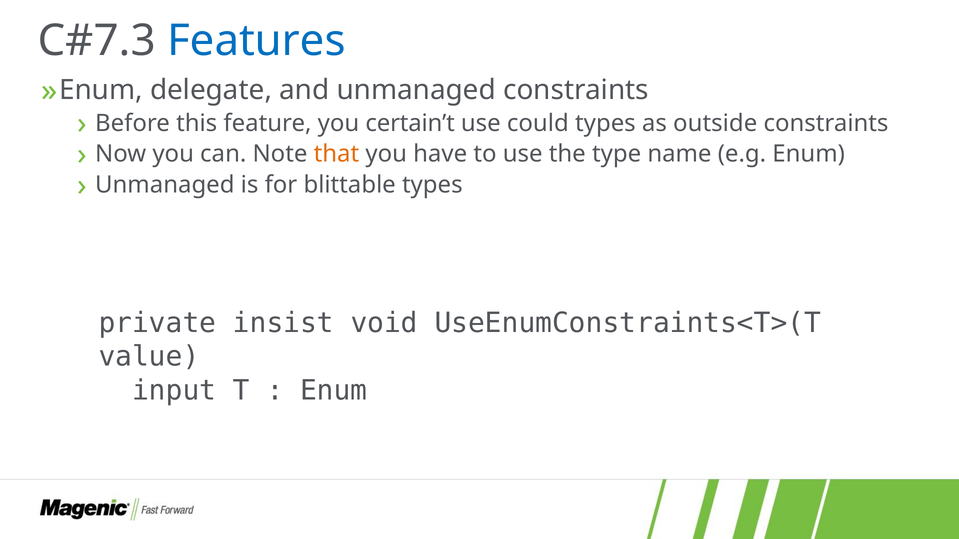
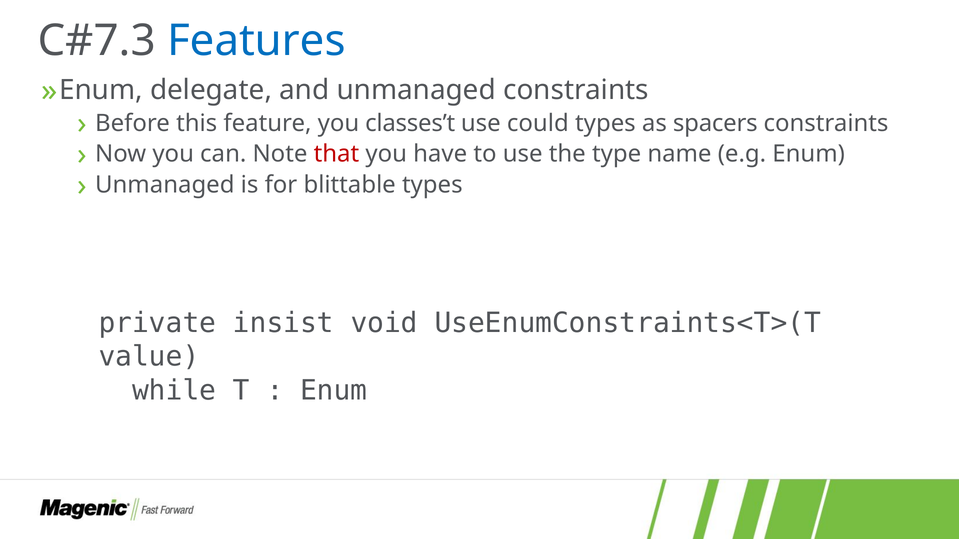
certain’t: certain’t -> classes’t
outside: outside -> spacers
that colour: orange -> red
input: input -> while
